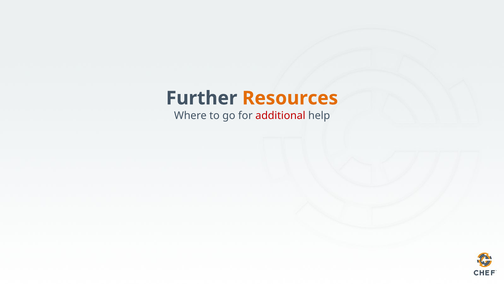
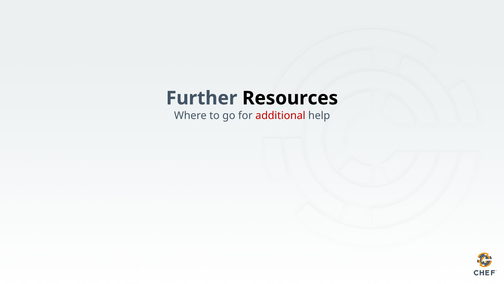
Resources colour: orange -> black
